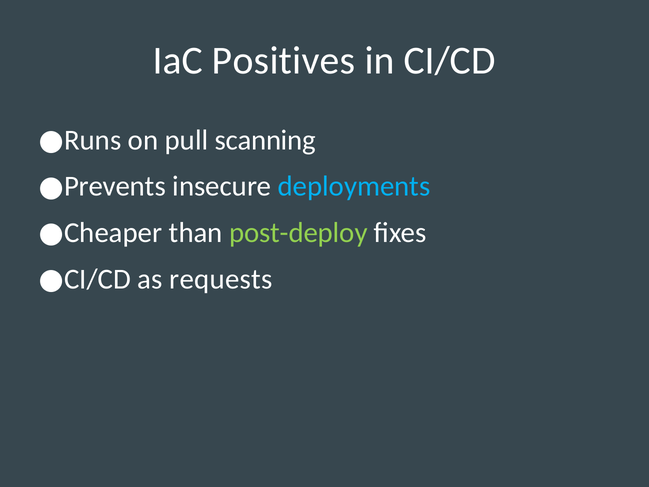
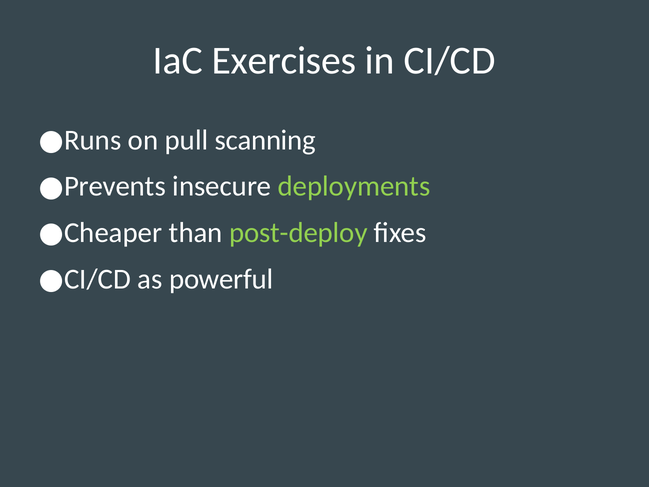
Positives: Positives -> Exercises
deployments colour: light blue -> light green
requests: requests -> powerful
